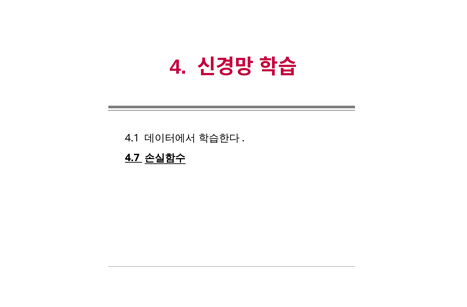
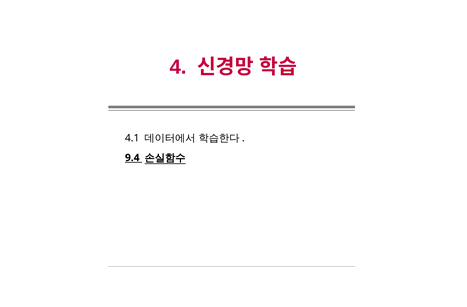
4.7: 4.7 -> 9.4
